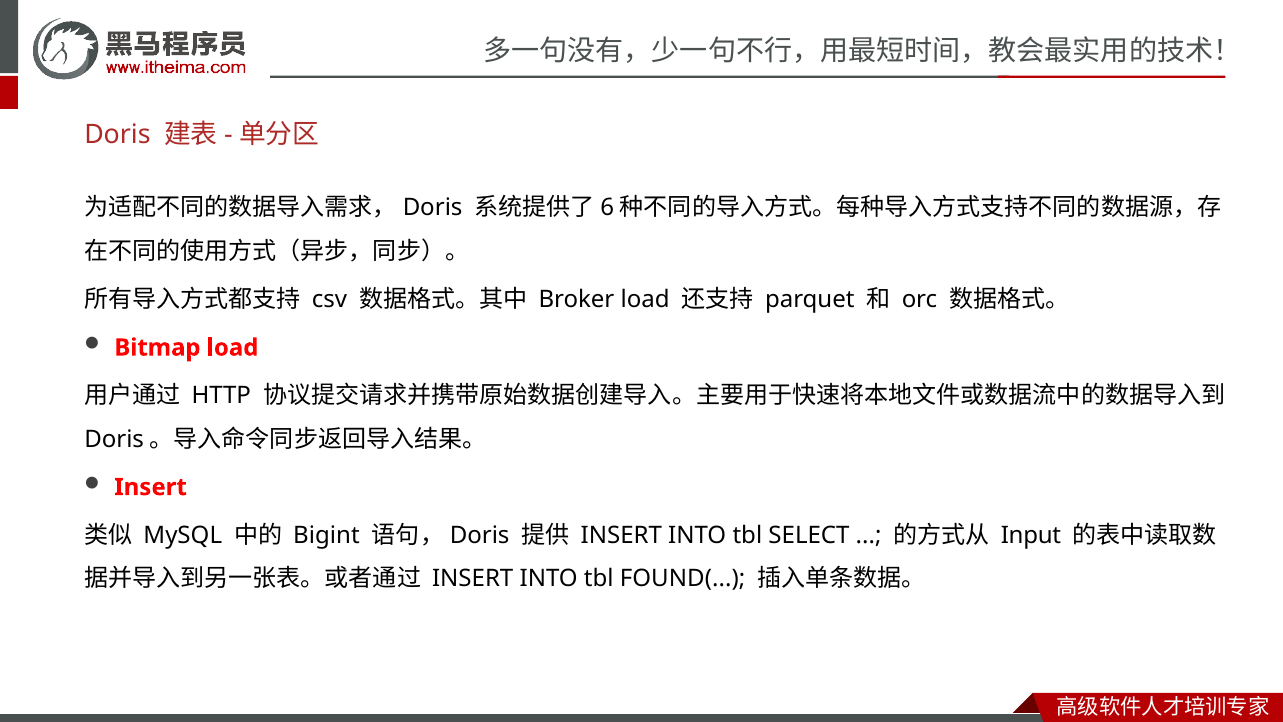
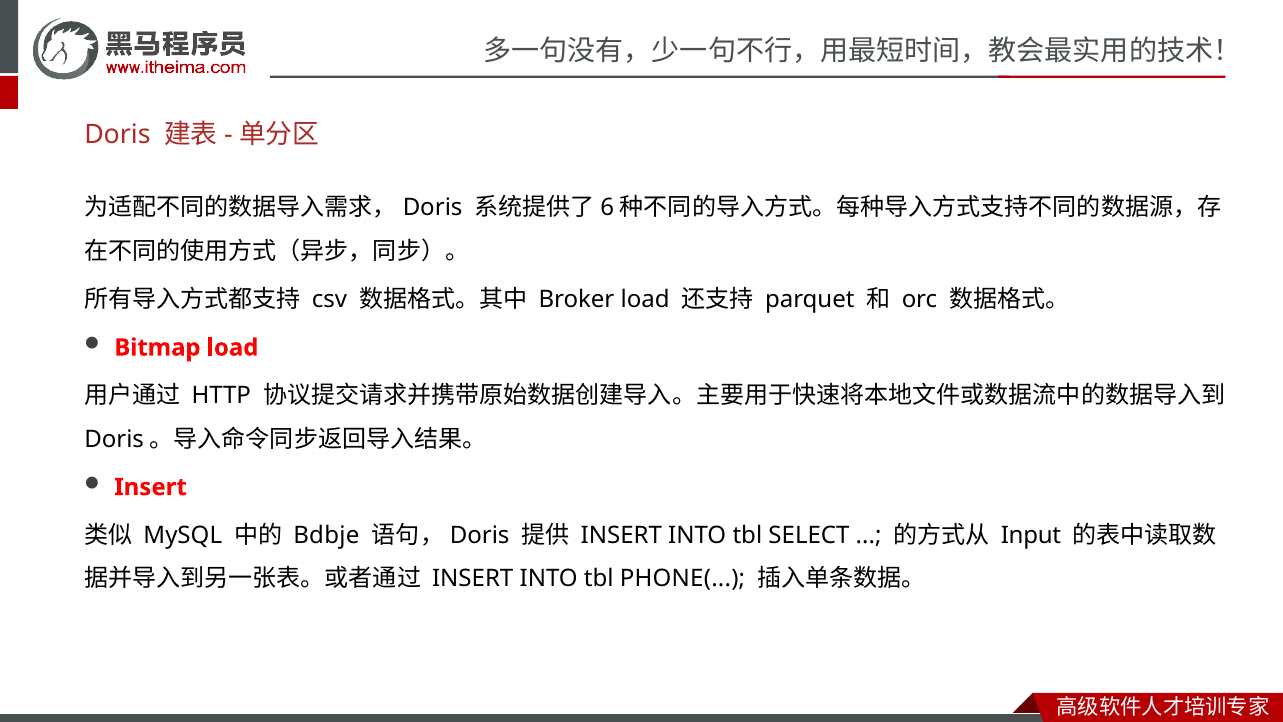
Bigint: Bigint -> Bdbje
FOUND(: FOUND( -> PHONE(
